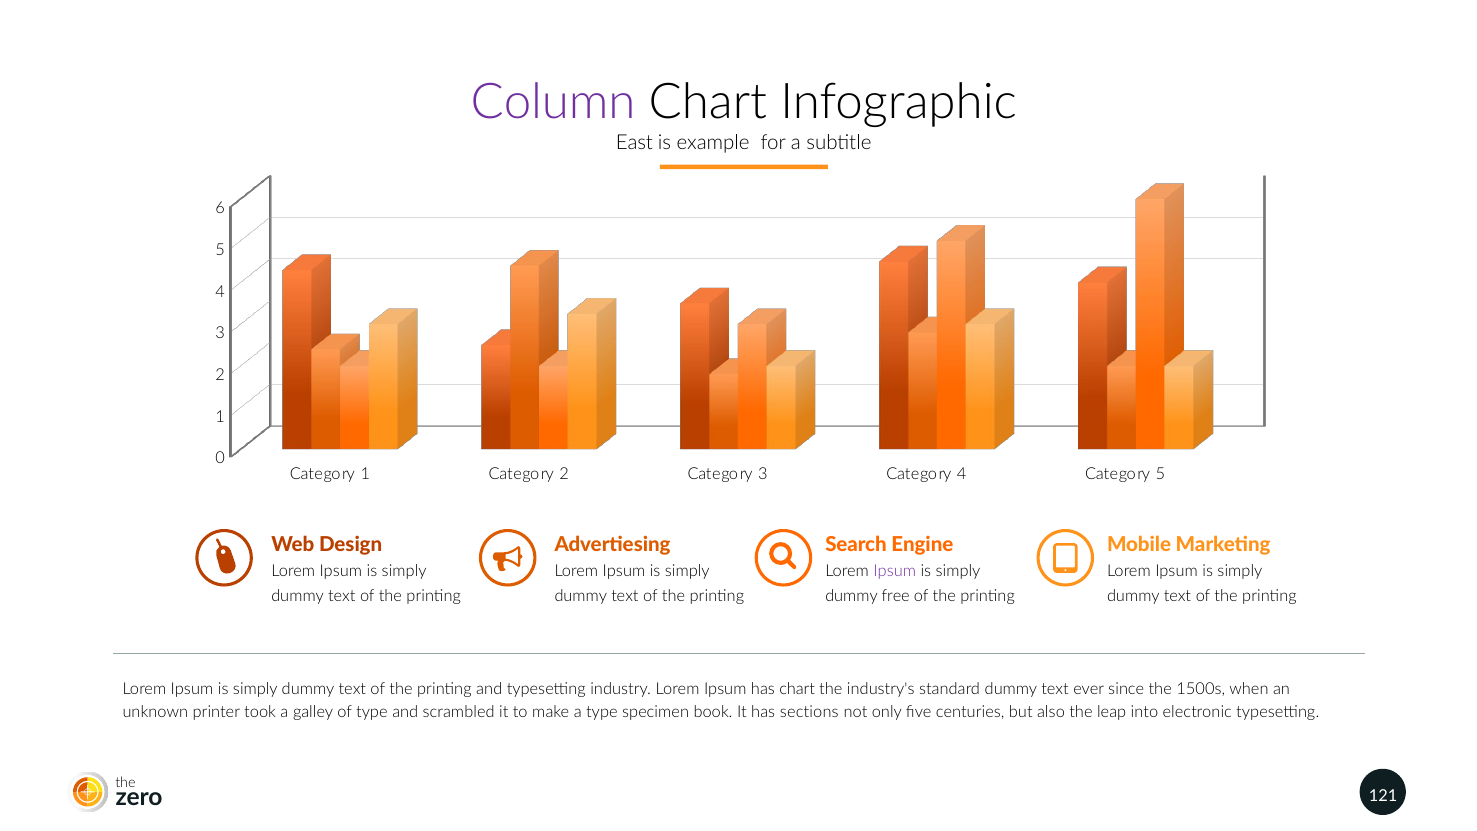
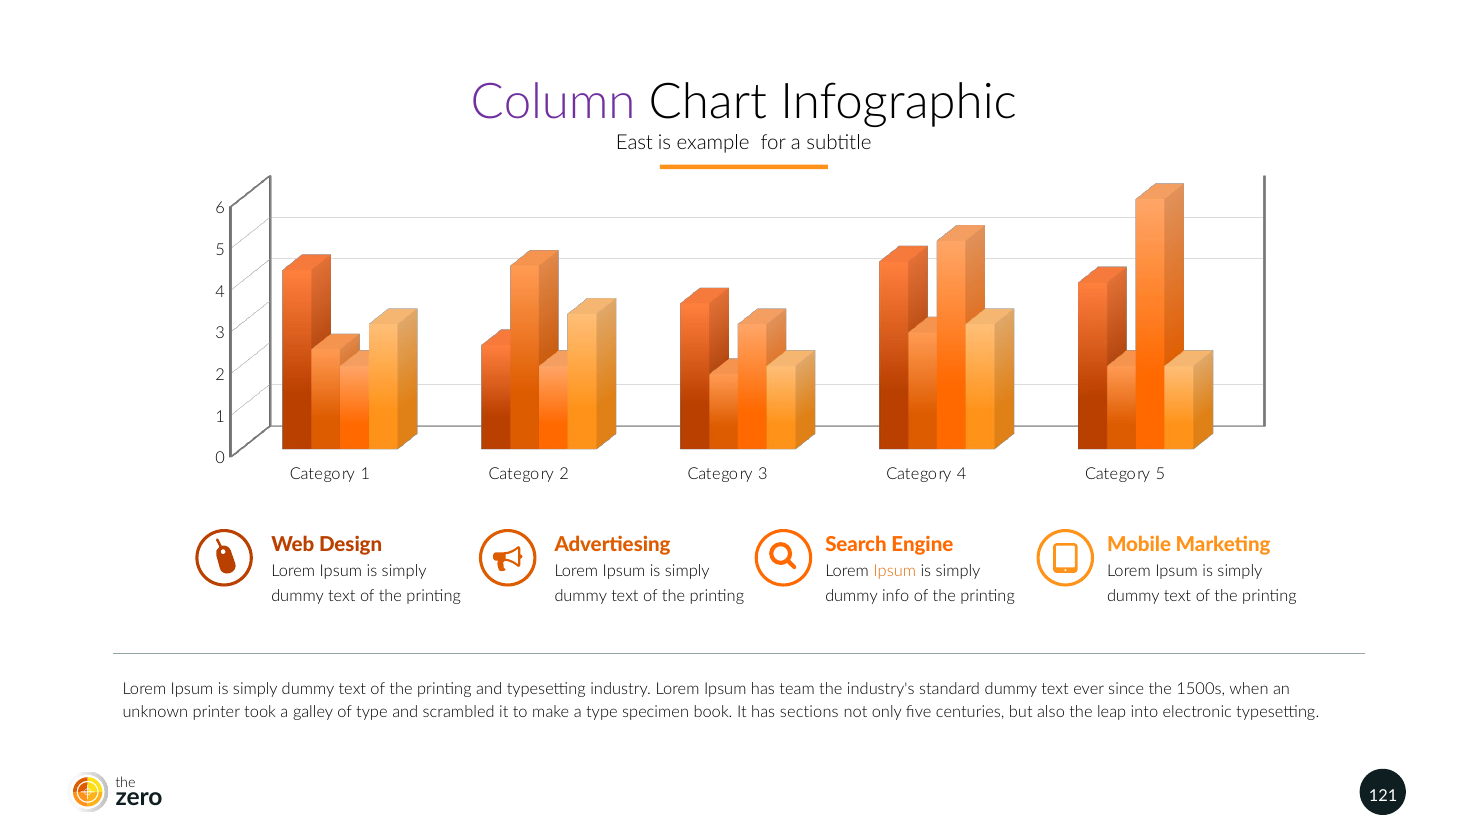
Ipsum at (895, 571) colour: purple -> orange
free: free -> info
has chart: chart -> team
